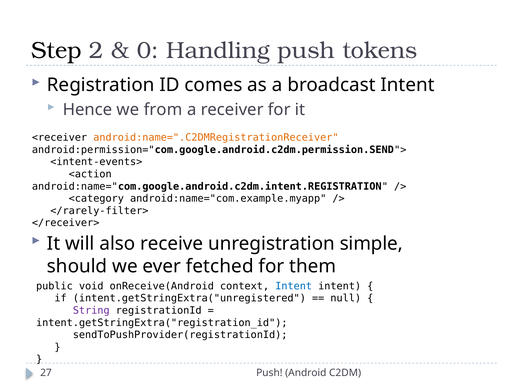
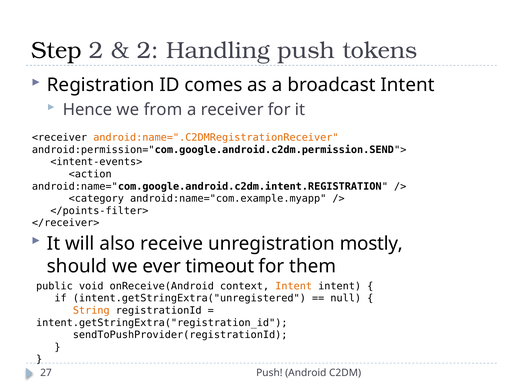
0 at (148, 50): 0 -> 2
</rarely-filter>: </rarely-filter> -> </points-filter>
simple: simple -> mostly
fetched: fetched -> timeout
Intent at (294, 286) colour: blue -> orange
String colour: purple -> orange
